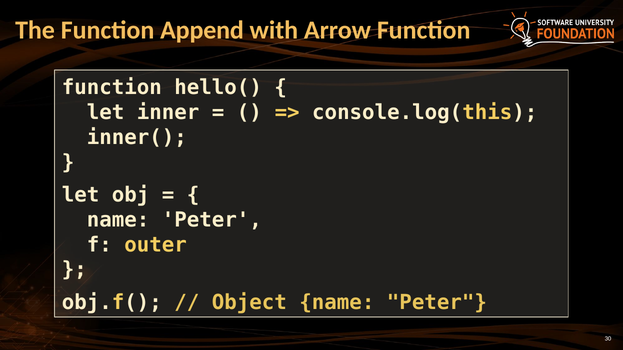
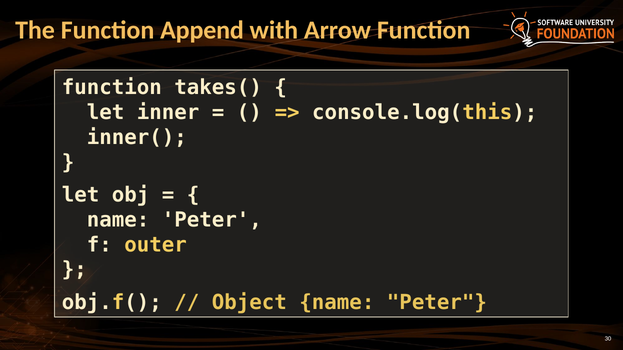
hello(: hello( -> takes(
